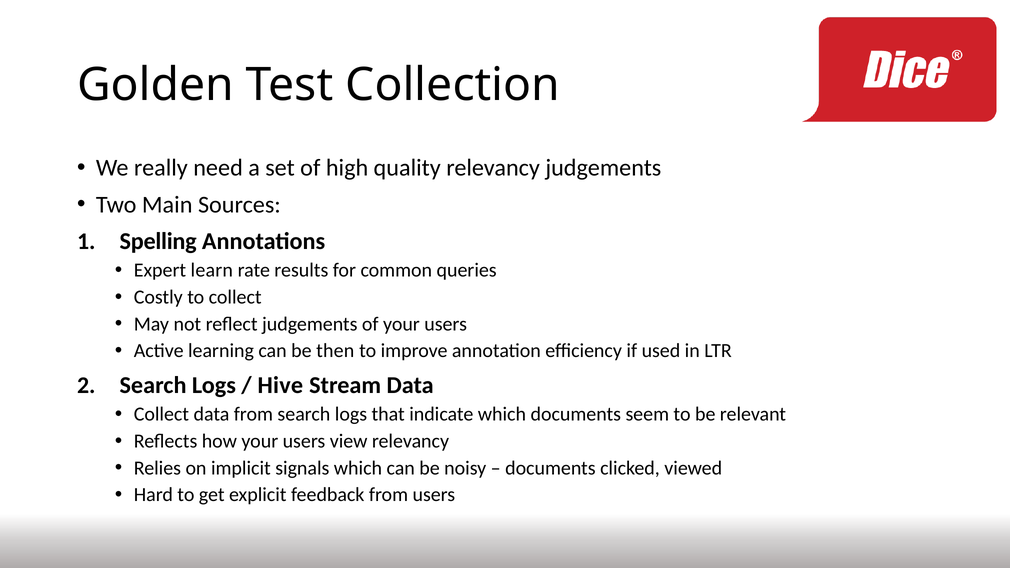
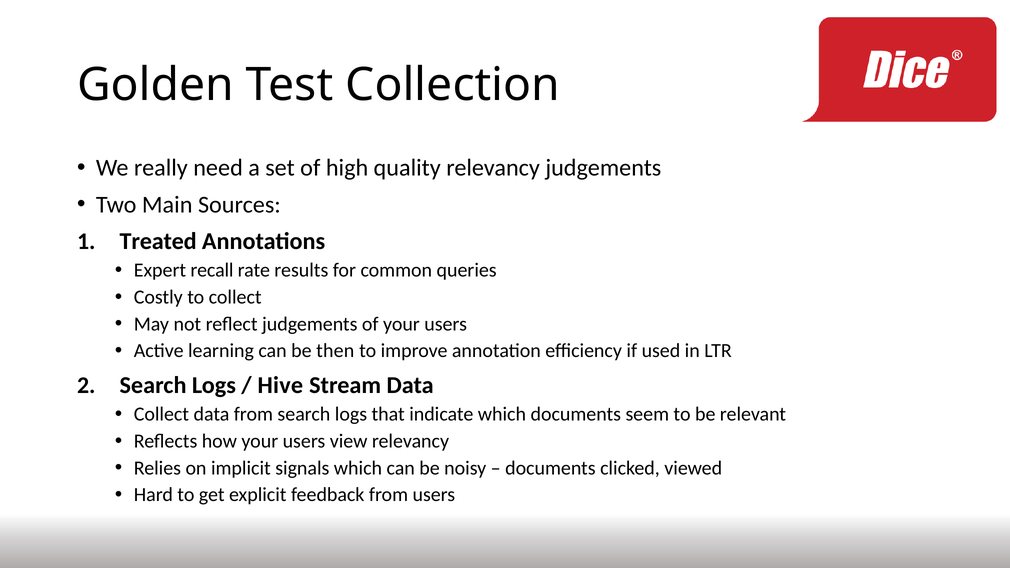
Spelling: Spelling -> Treated
learn: learn -> recall
